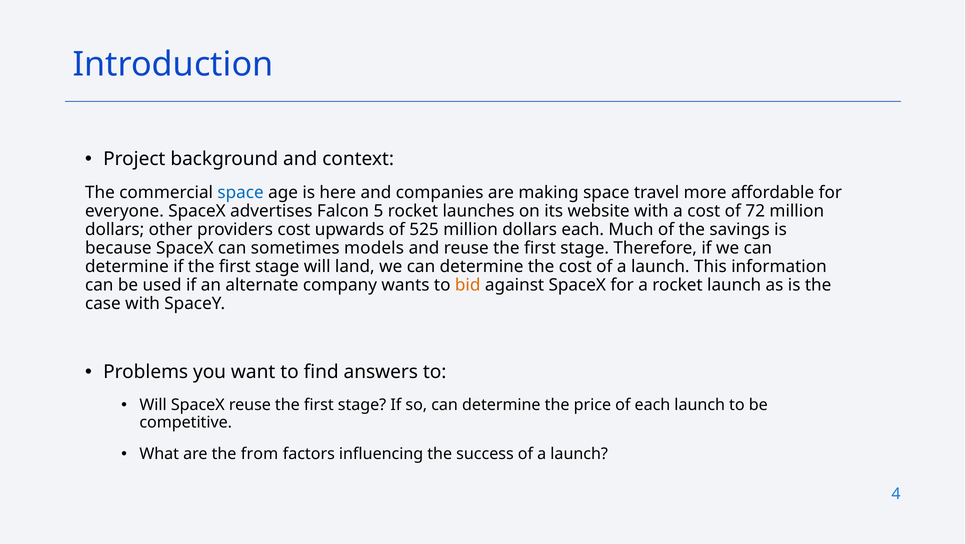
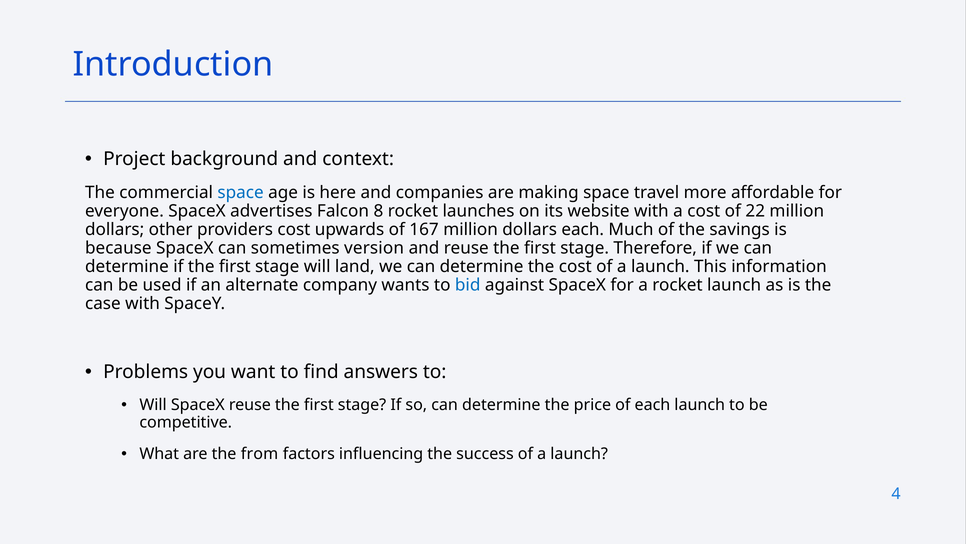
5: 5 -> 8
72: 72 -> 22
525: 525 -> 167
models: models -> version
bid colour: orange -> blue
